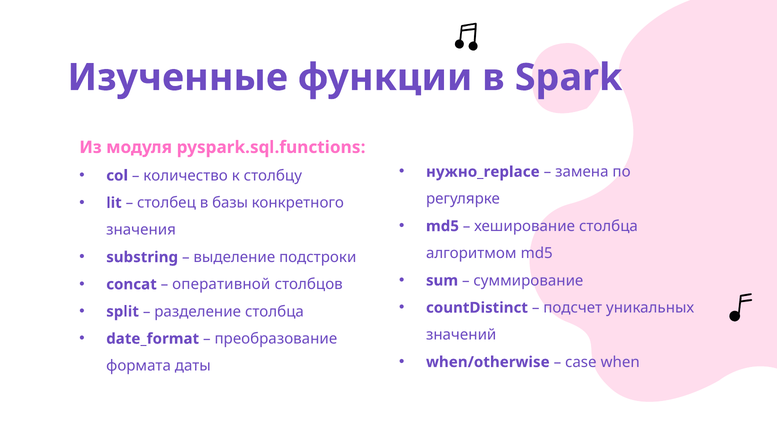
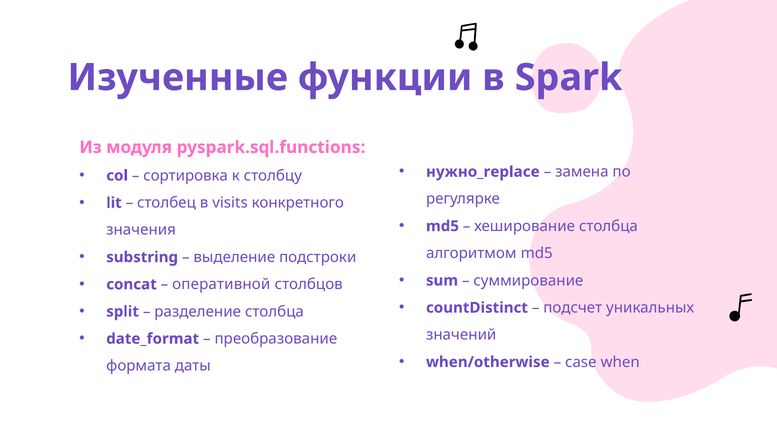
количество: количество -> сортировка
базы: базы -> visits
